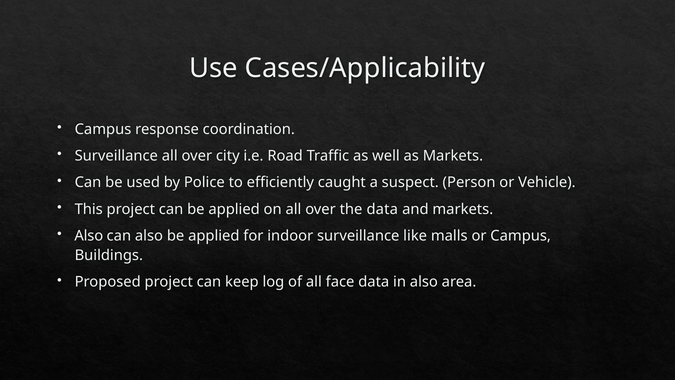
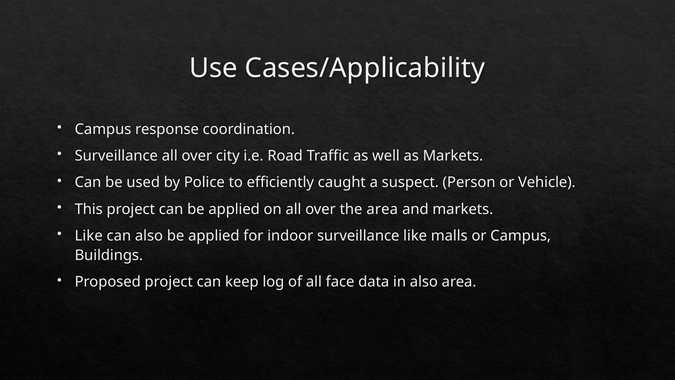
the data: data -> area
Also at (89, 236): Also -> Like
